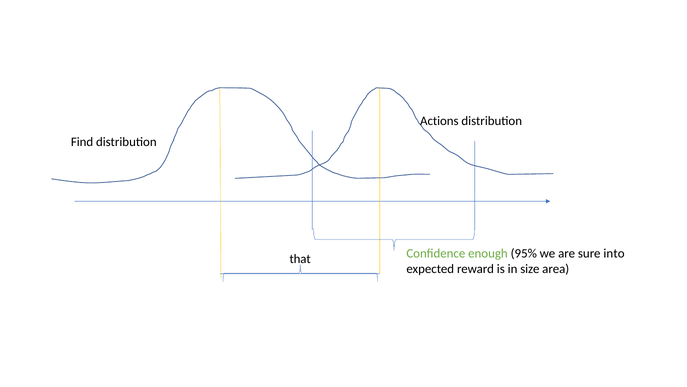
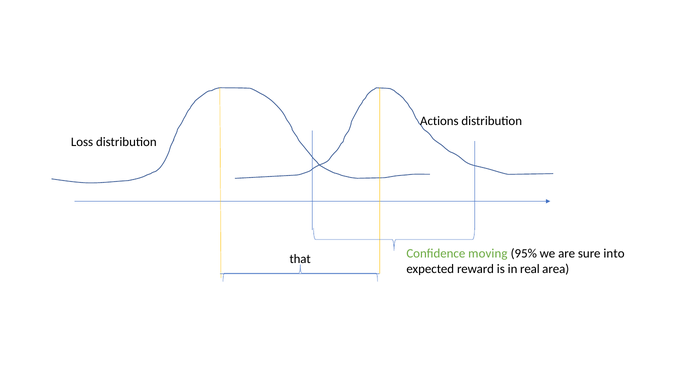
Find: Find -> Loss
enough: enough -> moving
size: size -> real
